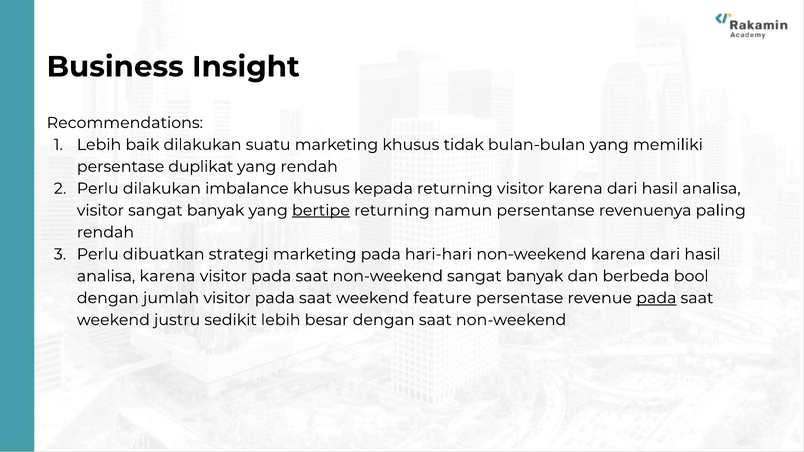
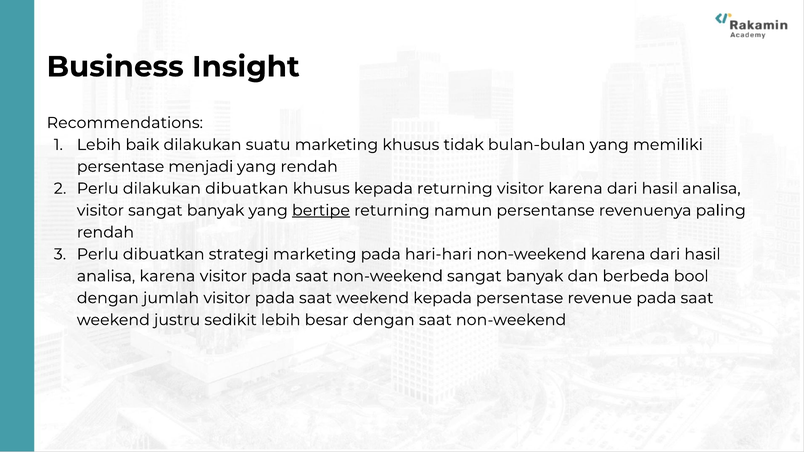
duplikat: duplikat -> menjadi
dilakukan imbalance: imbalance -> dibuatkan
weekend feature: feature -> kepada
pada at (656, 298) underline: present -> none
